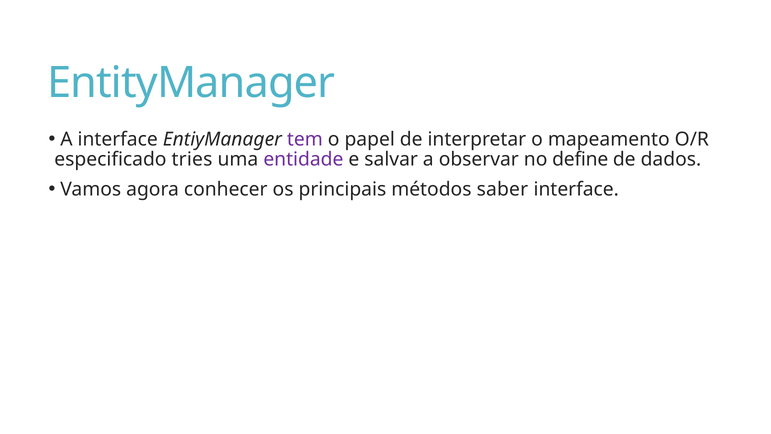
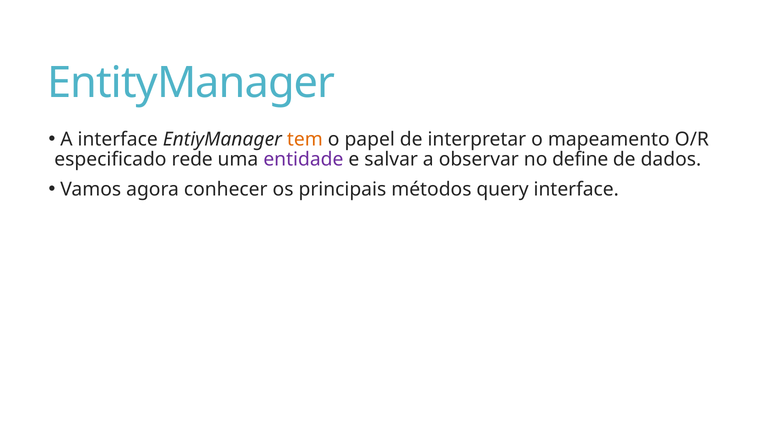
tem colour: purple -> orange
tries: tries -> rede
saber: saber -> query
